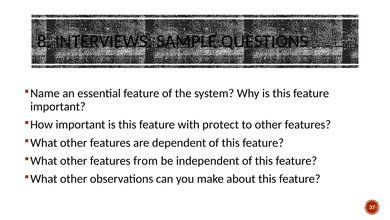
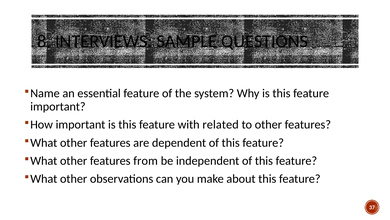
protect: protect -> related
